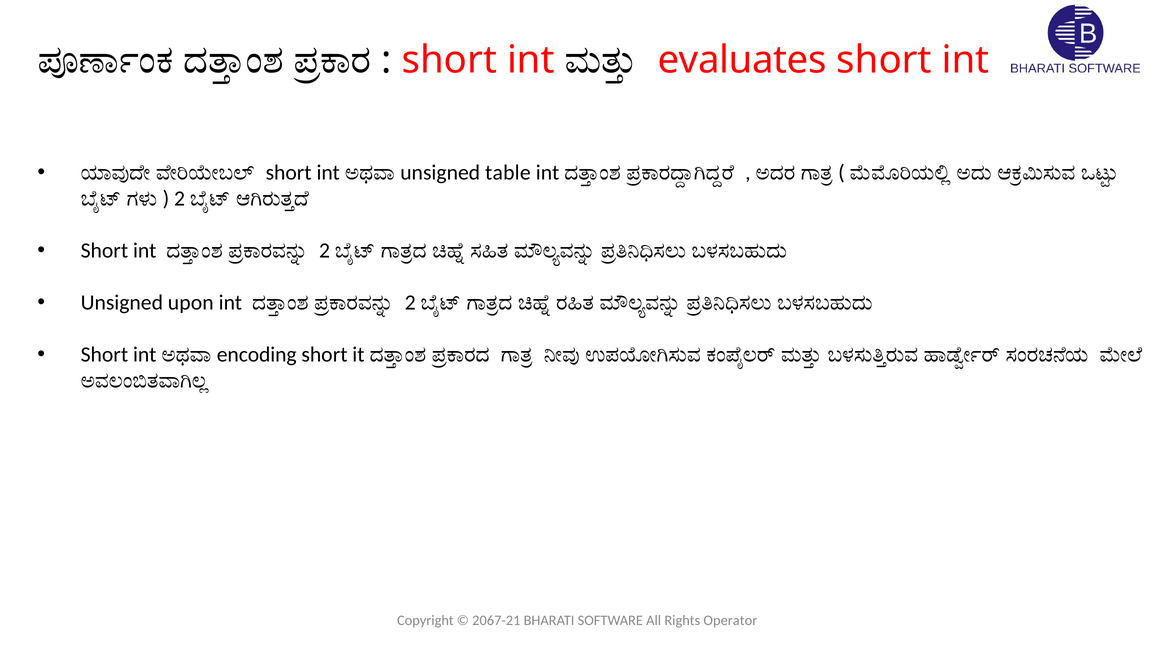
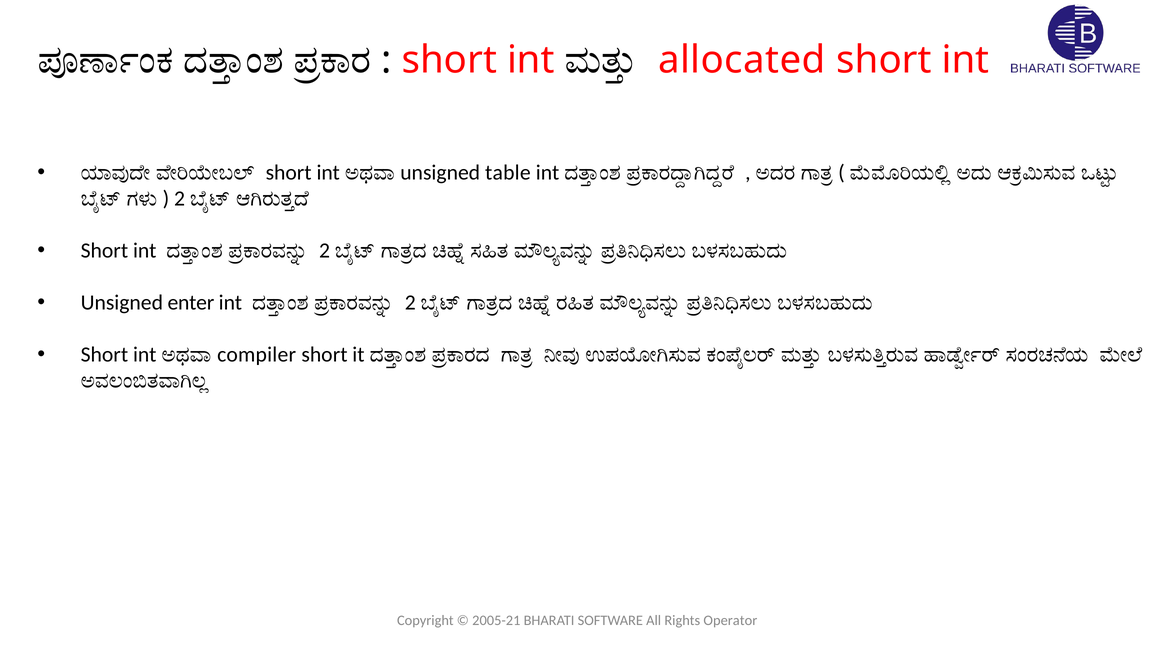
evaluates: evaluates -> allocated
upon: upon -> enter
encoding: encoding -> compiler
2067-21: 2067-21 -> 2005-21
